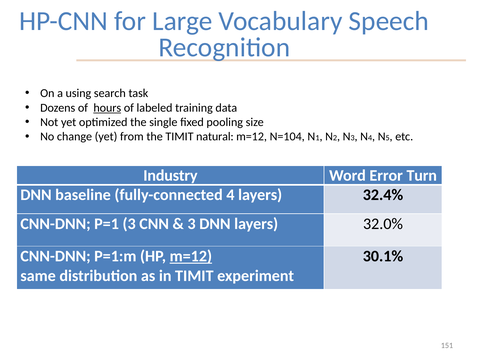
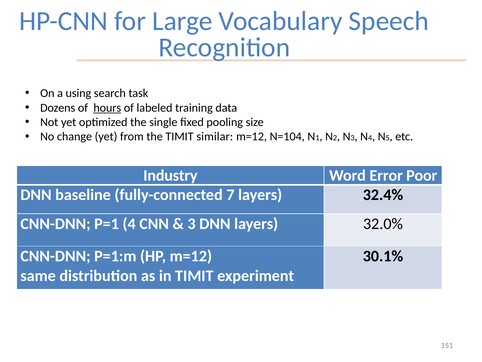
natural: natural -> similar
Turn: Turn -> Poor
fully-connected 4: 4 -> 7
P=1 3: 3 -> 4
m=12 at (191, 256) underline: present -> none
